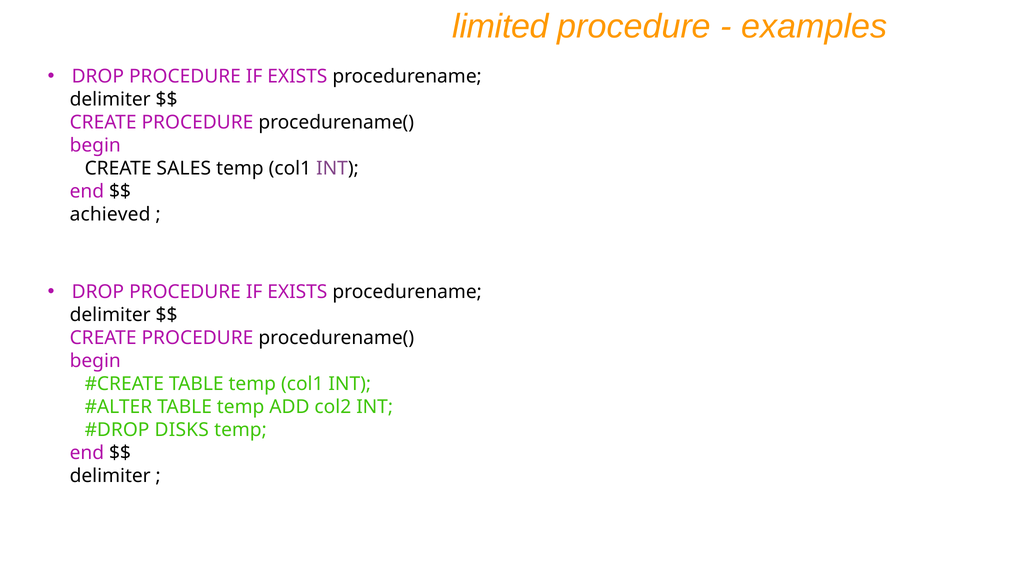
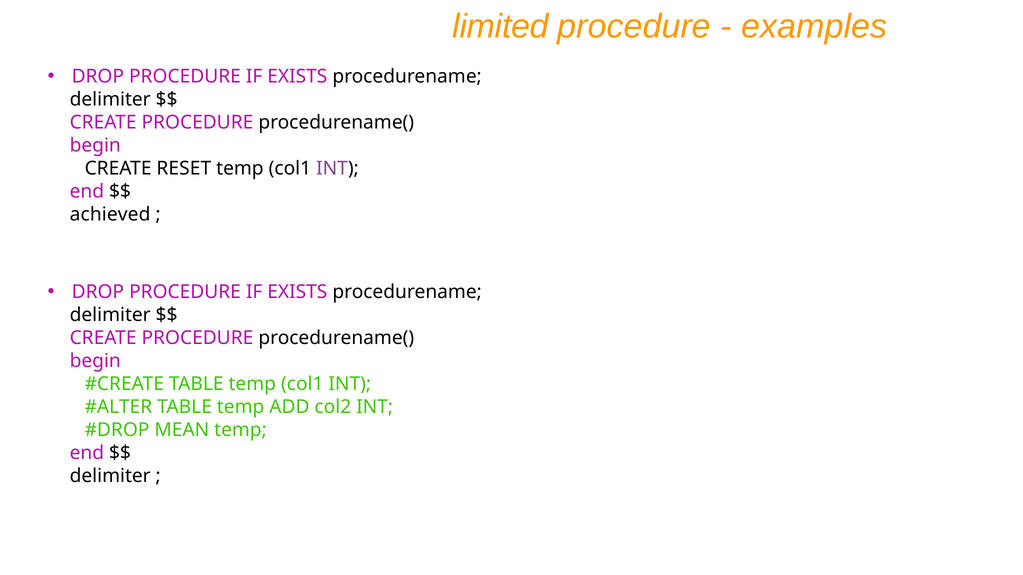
SALES: SALES -> RESET
DISKS: DISKS -> MEAN
